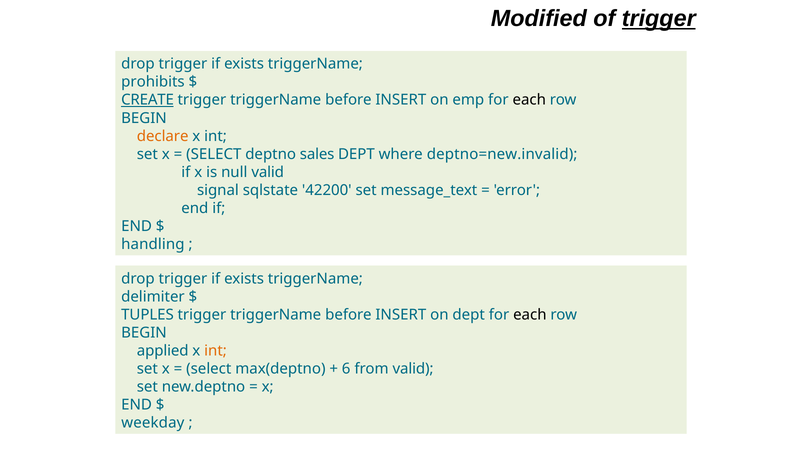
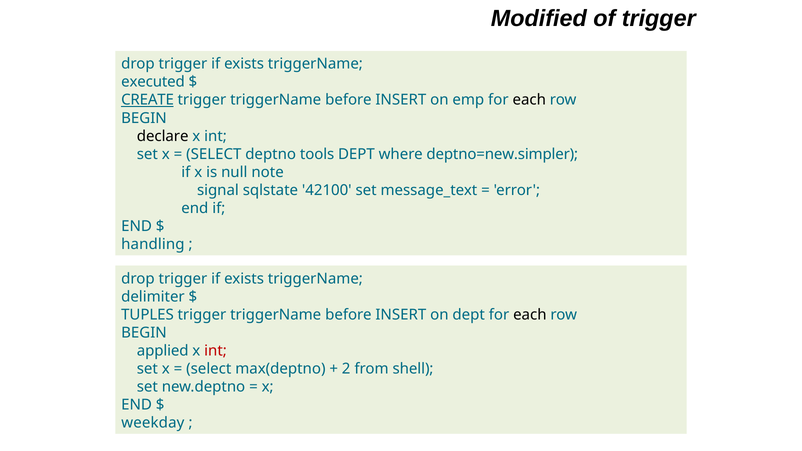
trigger at (659, 19) underline: present -> none
prohibits: prohibits -> executed
declare colour: orange -> black
sales: sales -> tools
deptno=new.invalid: deptno=new.invalid -> deptno=new.simpler
null valid: valid -> note
42200: 42200 -> 42100
int at (216, 351) colour: orange -> red
6: 6 -> 2
from valid: valid -> shell
